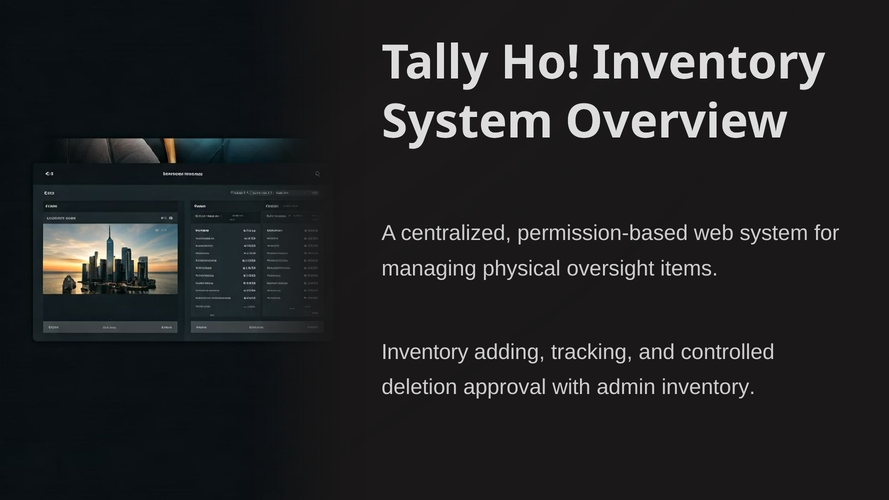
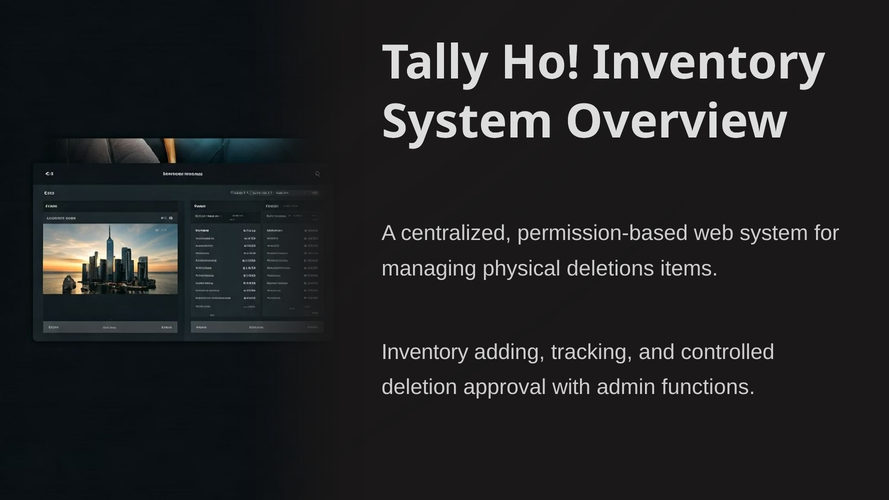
oversight: oversight -> deletions
admin inventory: inventory -> functions
